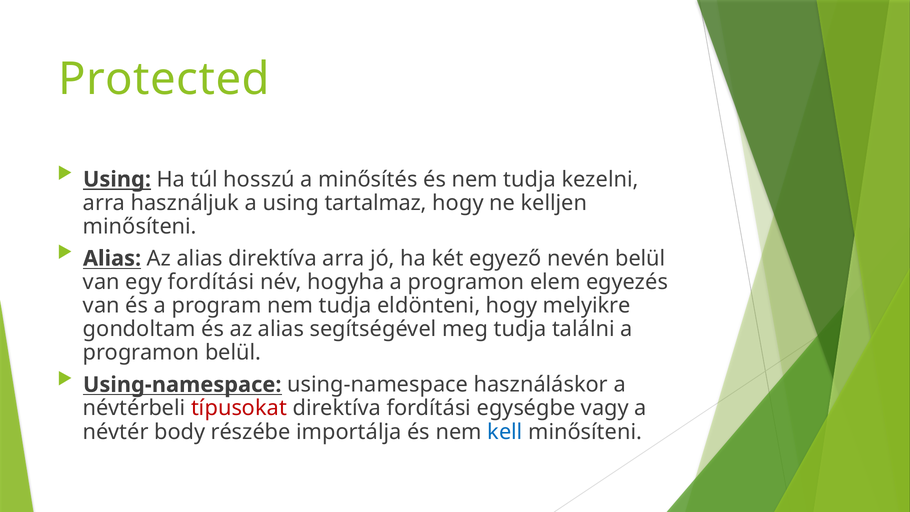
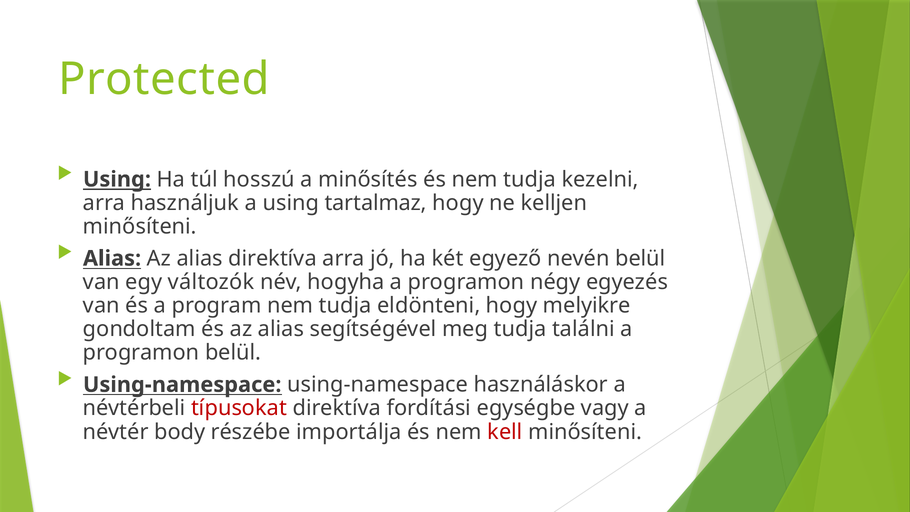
egy fordítási: fordítási -> változók
elem: elem -> négy
kell colour: blue -> red
